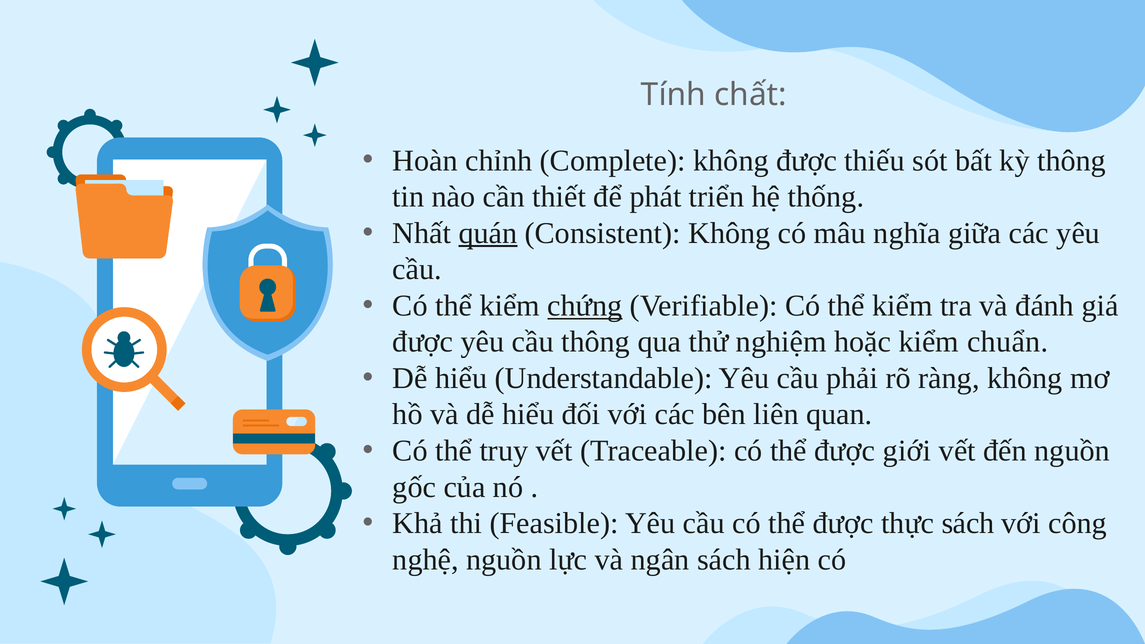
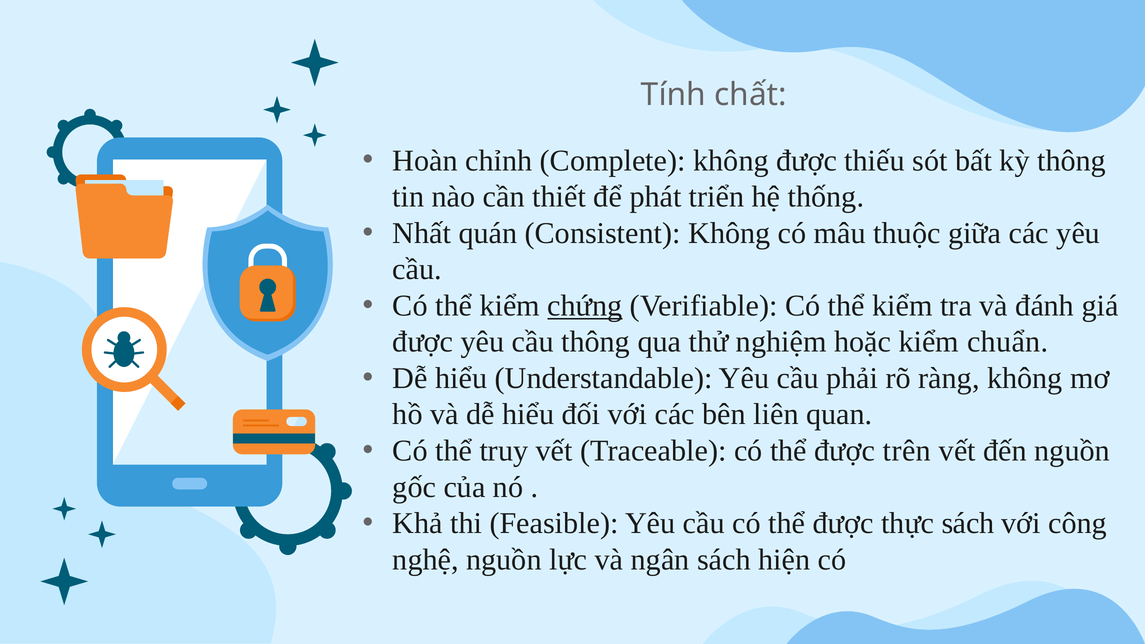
quán underline: present -> none
nghĩa: nghĩa -> thuộc
giới: giới -> trên
